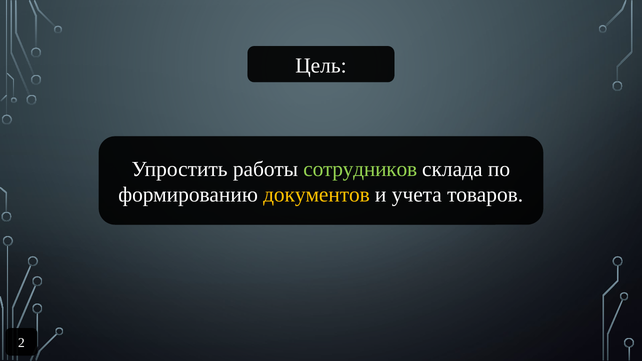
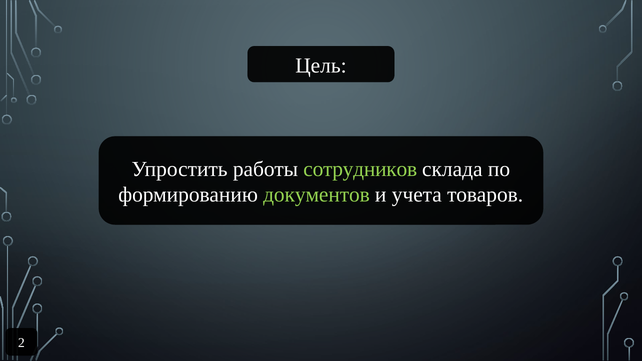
документов colour: yellow -> light green
